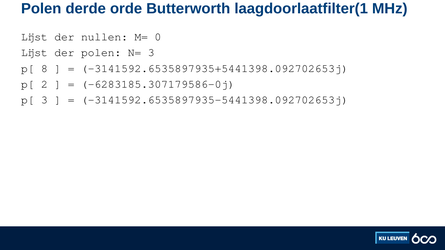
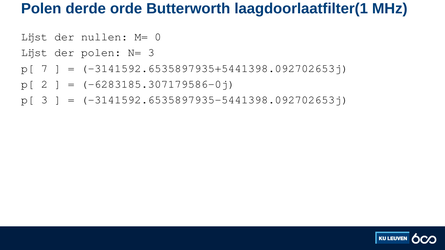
8: 8 -> 7
